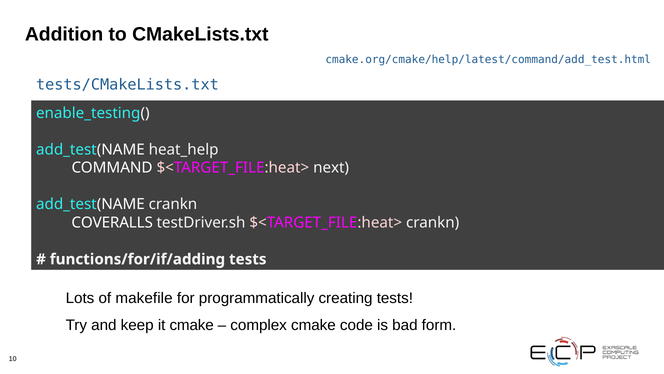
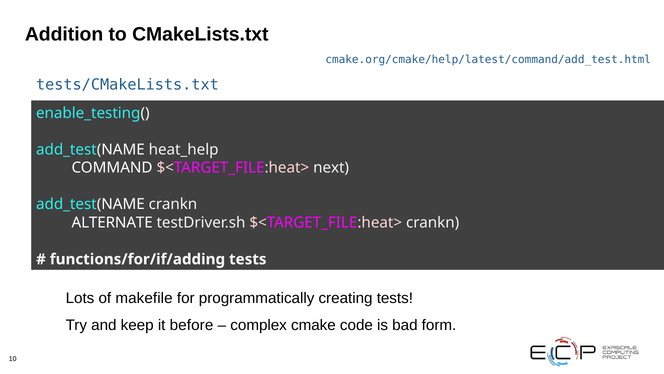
COVERALLS: COVERALLS -> ALTERNATE
it cmake: cmake -> before
